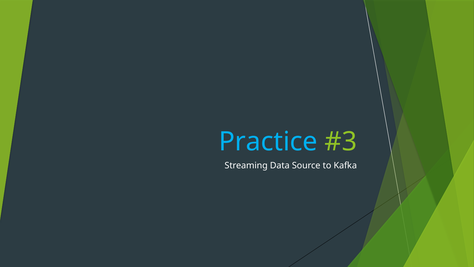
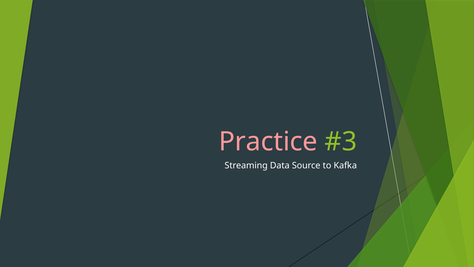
Practice colour: light blue -> pink
